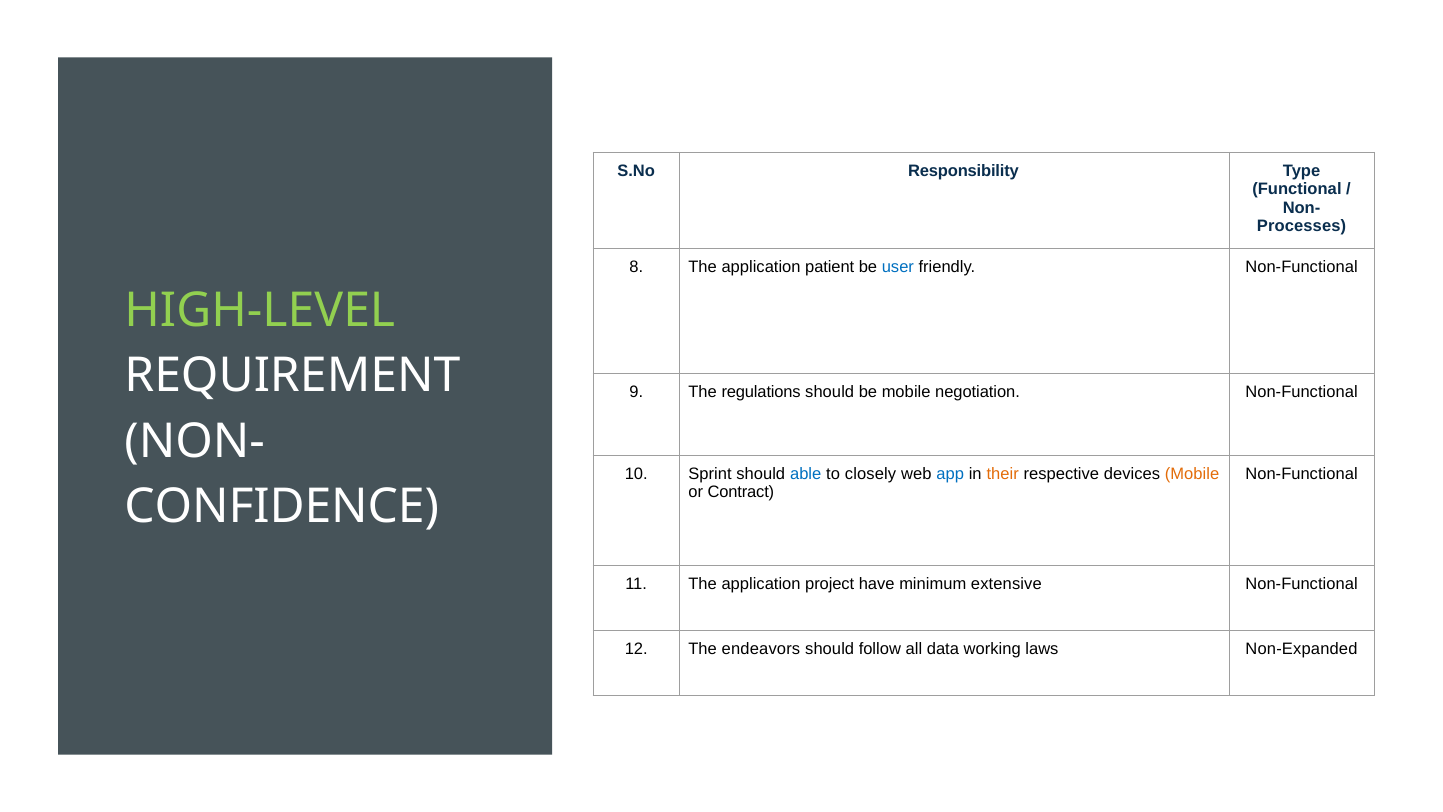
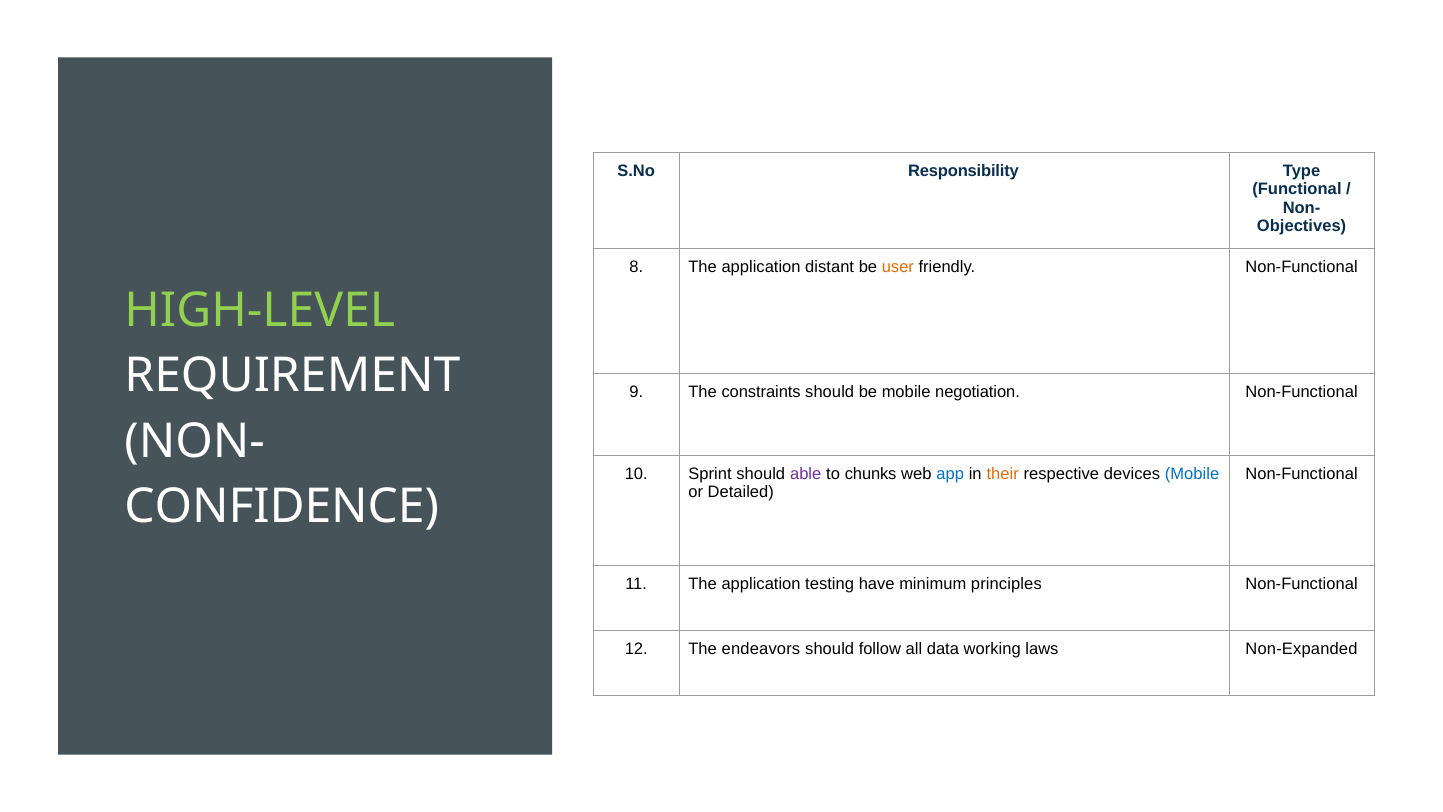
Processes: Processes -> Objectives
patient: patient -> distant
user colour: blue -> orange
regulations: regulations -> constraints
able colour: blue -> purple
closely: closely -> chunks
Mobile at (1192, 474) colour: orange -> blue
Contract: Contract -> Detailed
project: project -> testing
extensive: extensive -> principles
